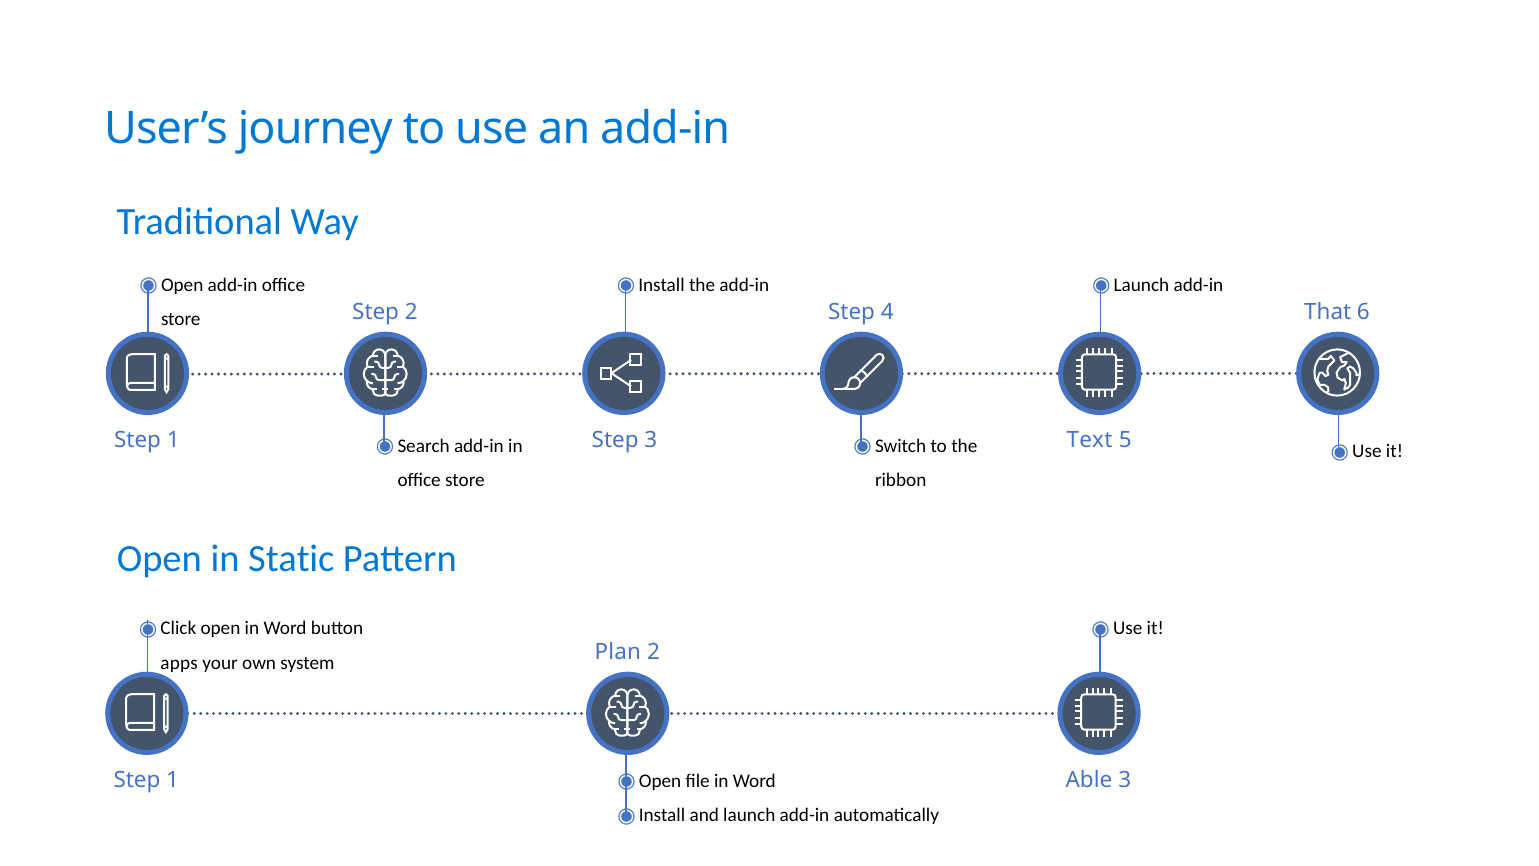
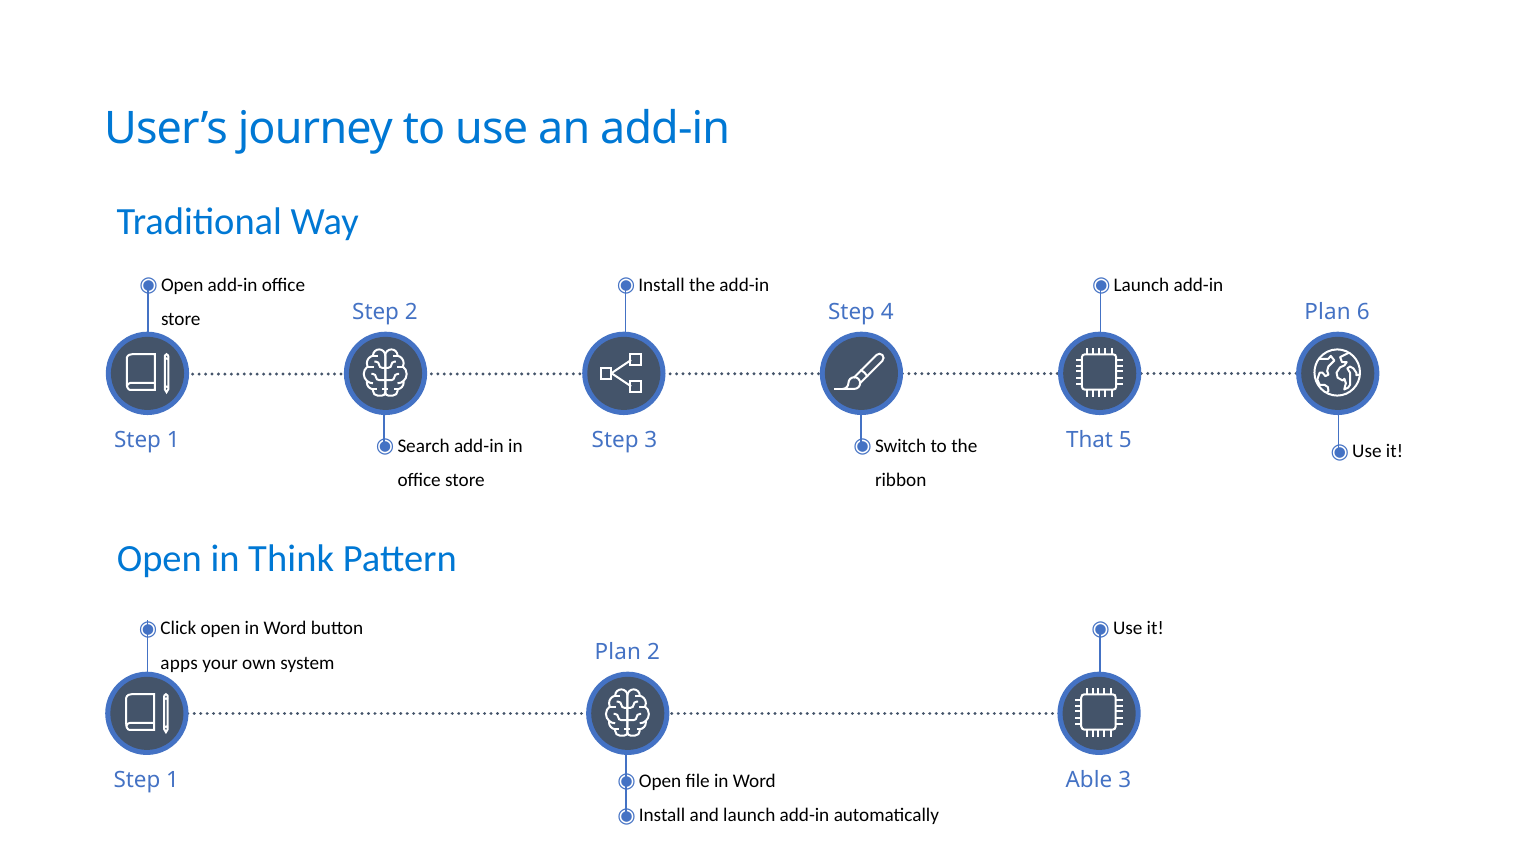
That at (1328, 312): That -> Plan
Text: Text -> That
Static: Static -> Think
